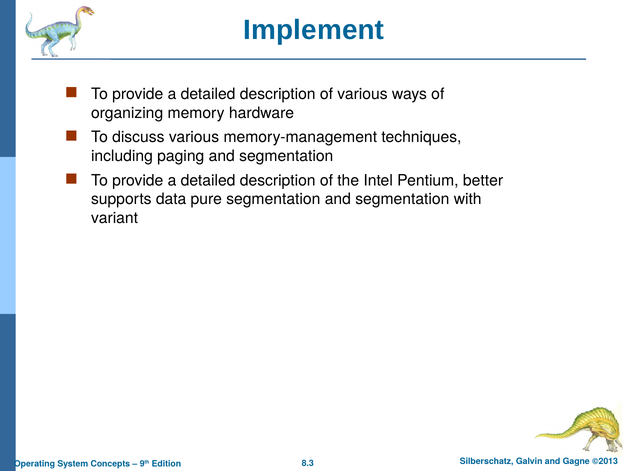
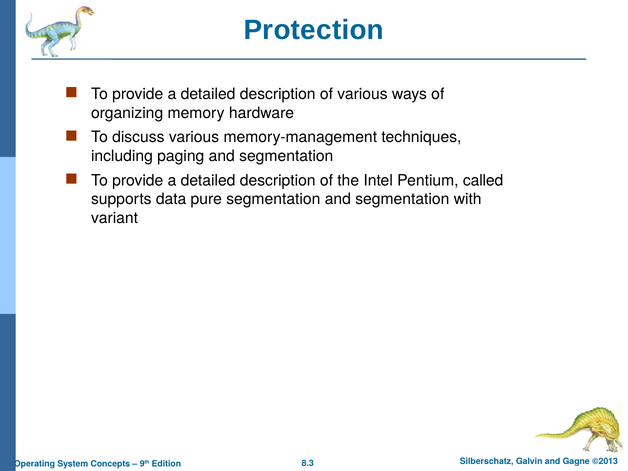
Implement: Implement -> Protection
better: better -> called
